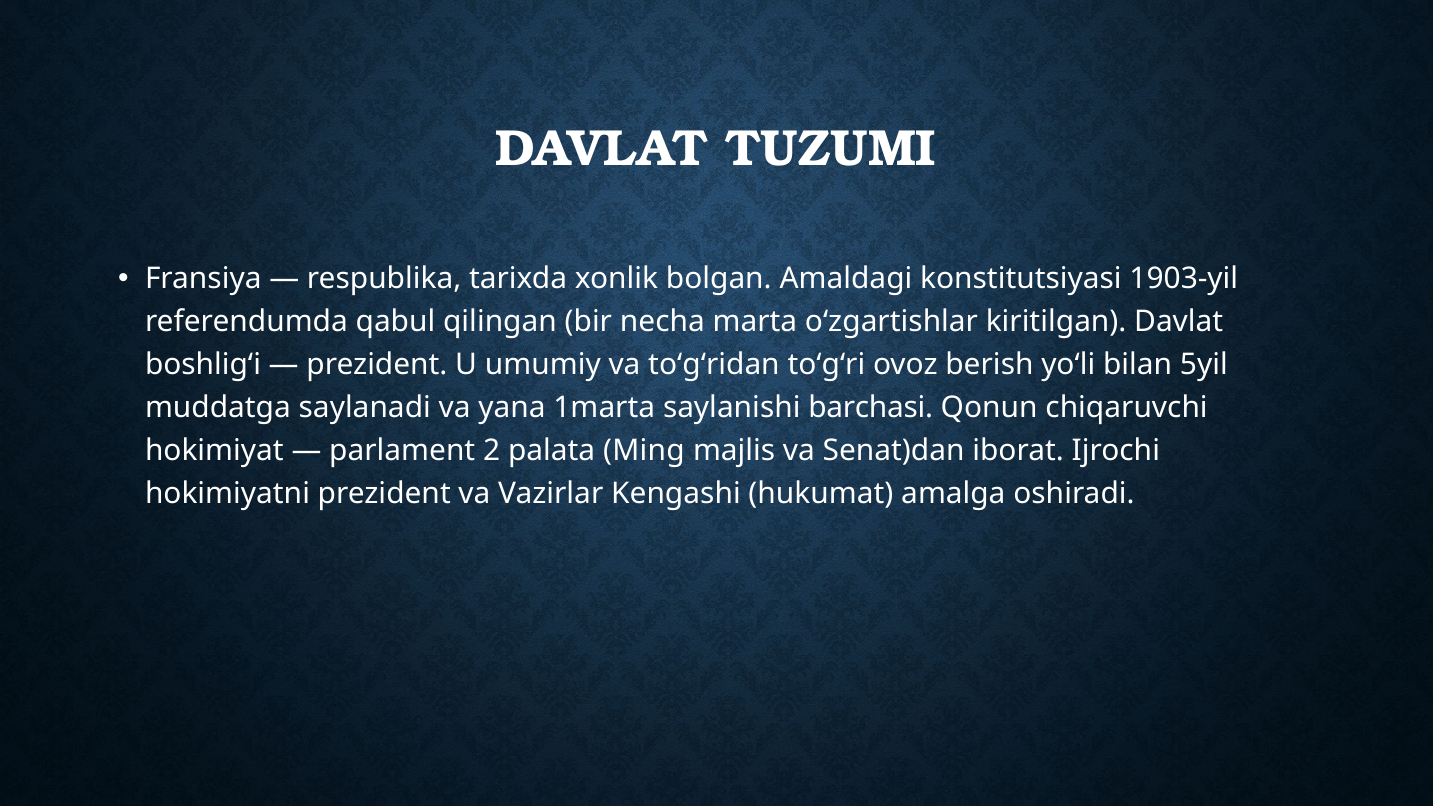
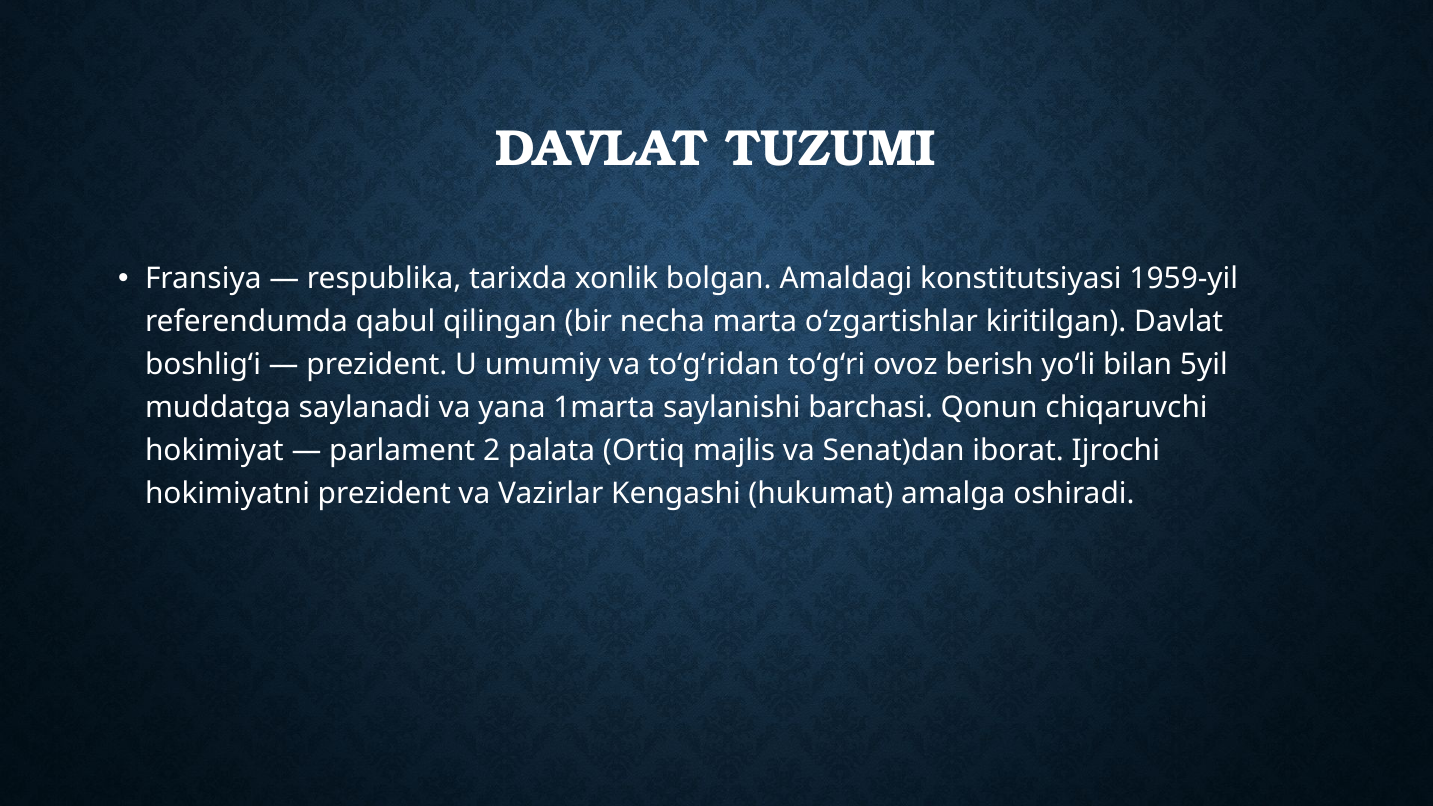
1903-yil: 1903-yil -> 1959-yil
Ming: Ming -> Ortiq
